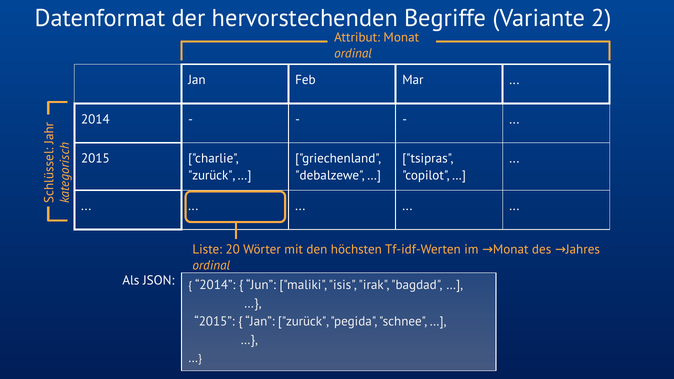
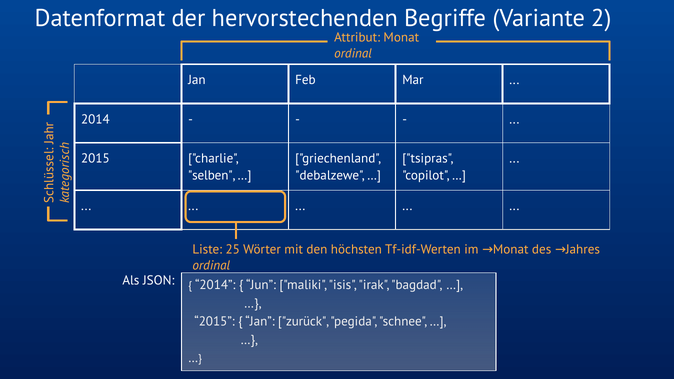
zurück at (212, 176): zurück -> selben
20: 20 -> 25
